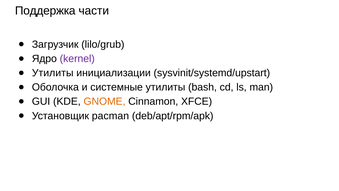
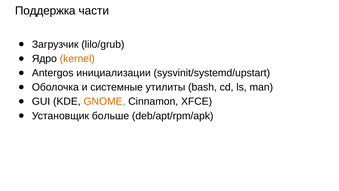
kernel colour: purple -> orange
Утилиты at (53, 73): Утилиты -> Antergos
pacman: pacman -> больше
